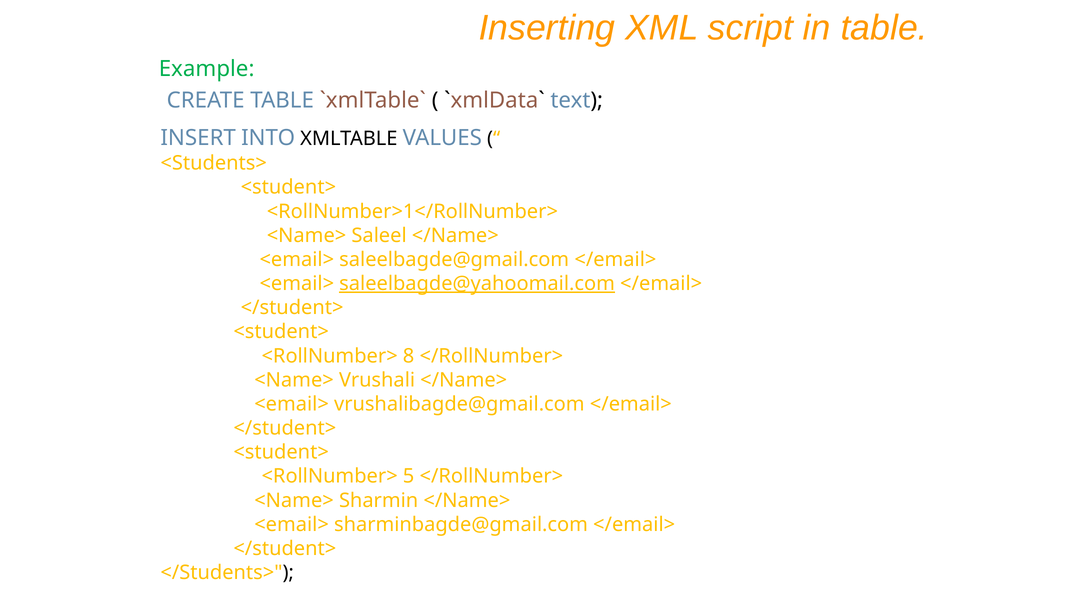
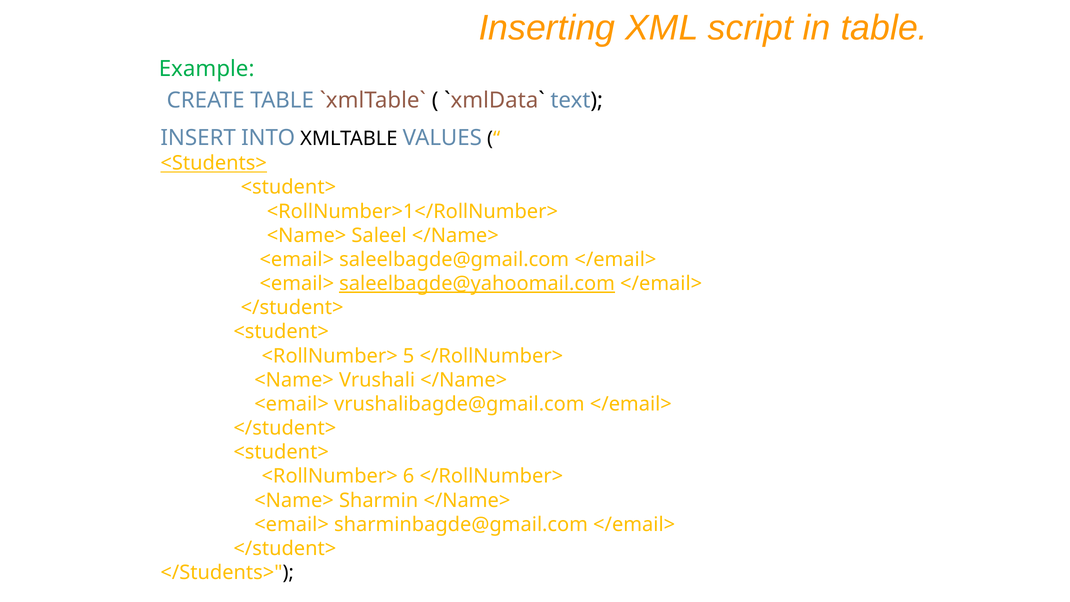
<Students> underline: none -> present
8: 8 -> 5
5: 5 -> 6
